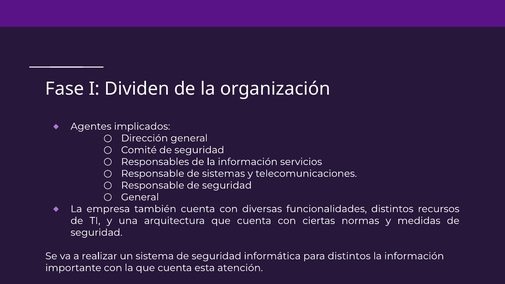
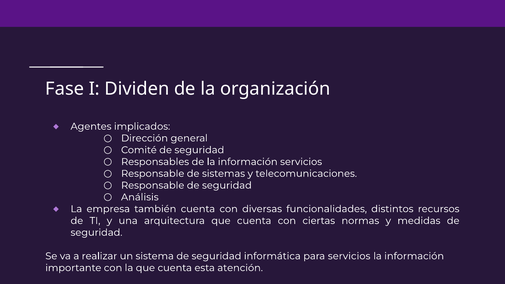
General at (140, 197): General -> Análisis
para distintos: distintos -> servicios
